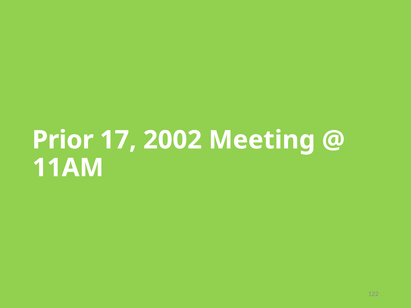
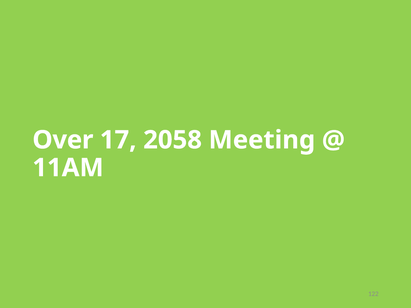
Prior: Prior -> Over
2002: 2002 -> 2058
